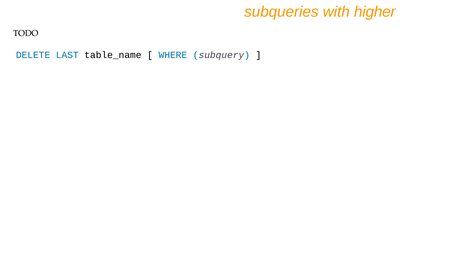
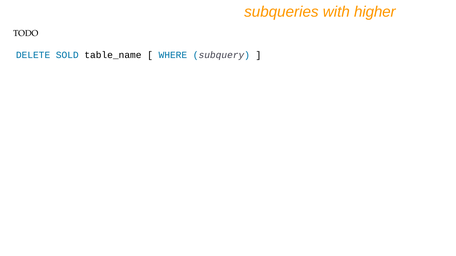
LAST: LAST -> SOLD
